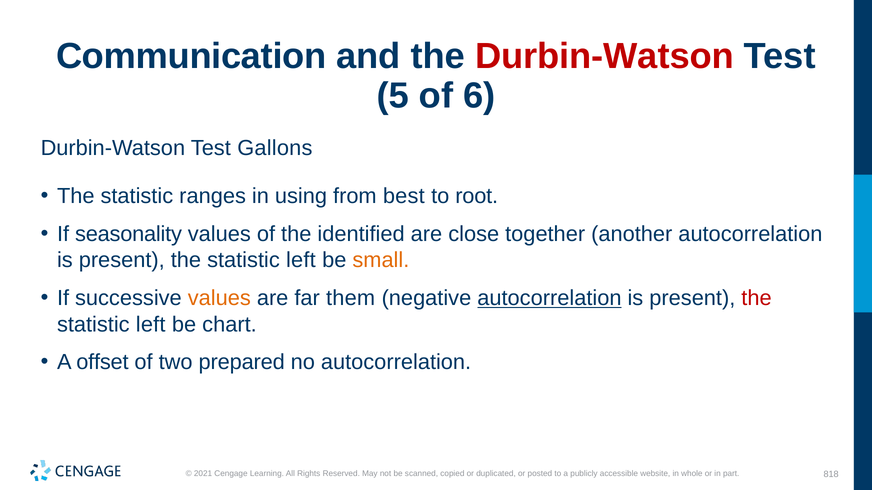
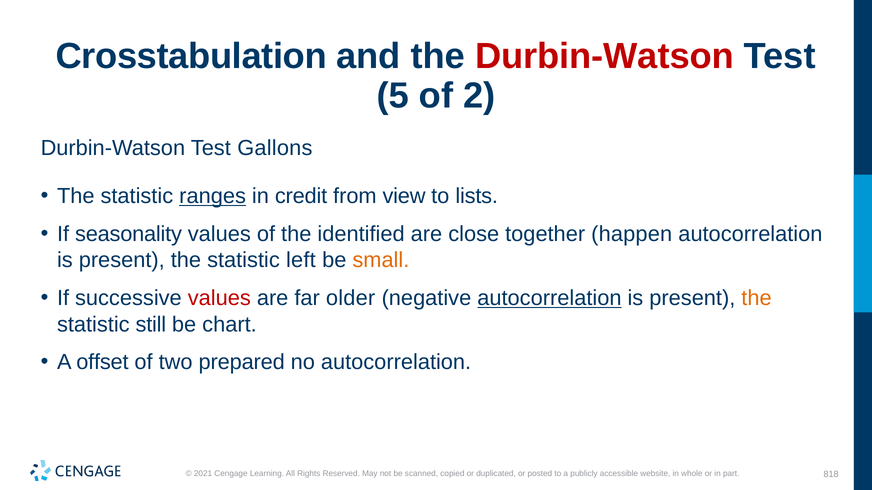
Communication: Communication -> Crosstabulation
6: 6 -> 2
ranges underline: none -> present
using: using -> credit
best: best -> view
root: root -> lists
another: another -> happen
values at (219, 298) colour: orange -> red
them: them -> older
the at (756, 298) colour: red -> orange
left at (151, 325): left -> still
